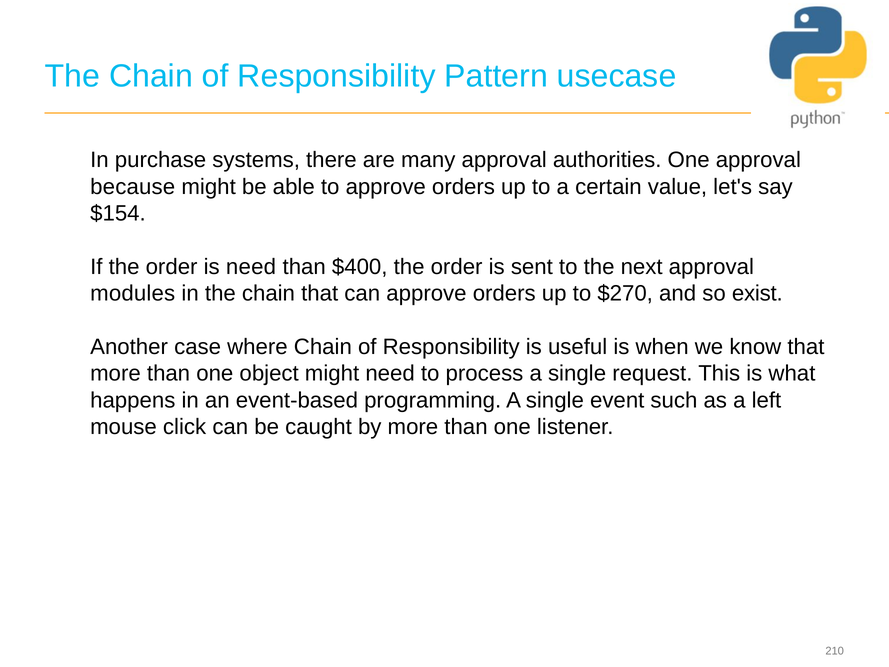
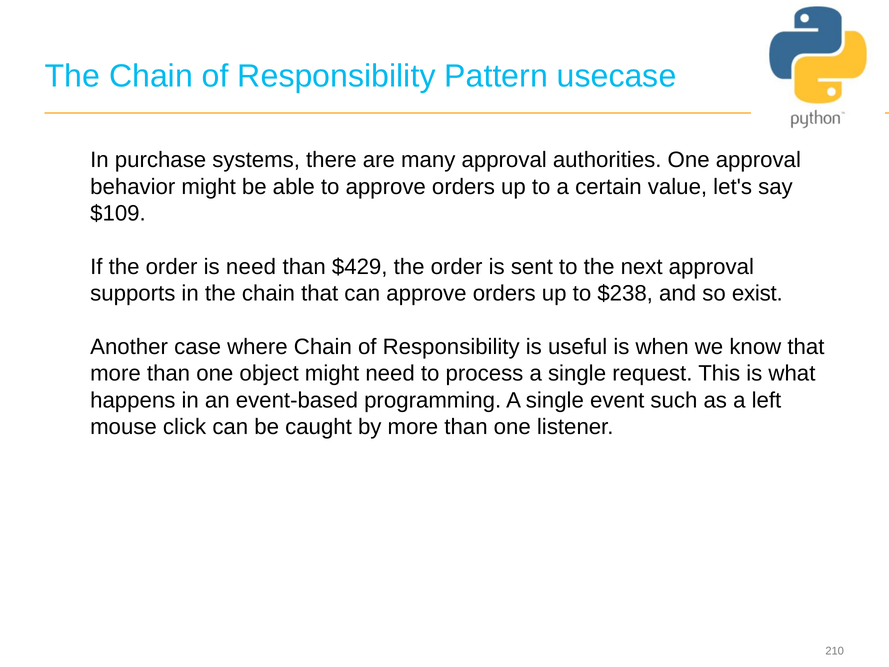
because: because -> behavior
$154: $154 -> $109
$400: $400 -> $429
modules: modules -> supports
$270: $270 -> $238
